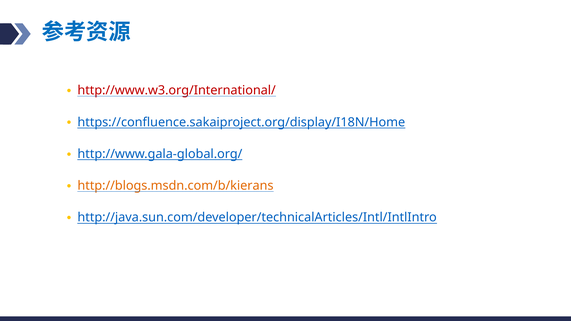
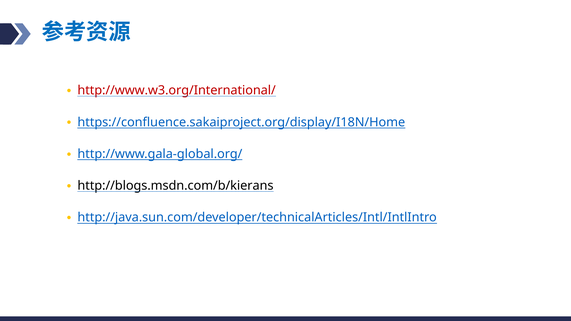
http://blogs.msdn.com/b/kierans colour: orange -> black
